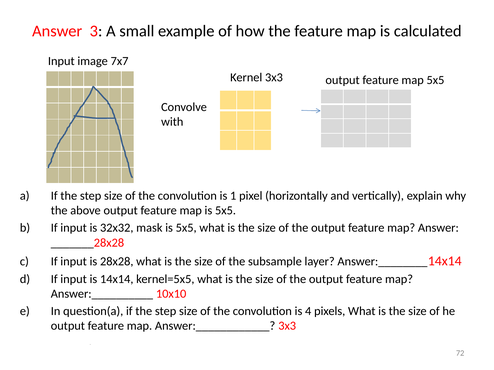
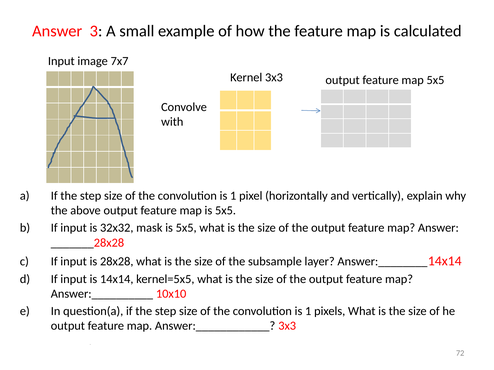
4 at (308, 312): 4 -> 1
